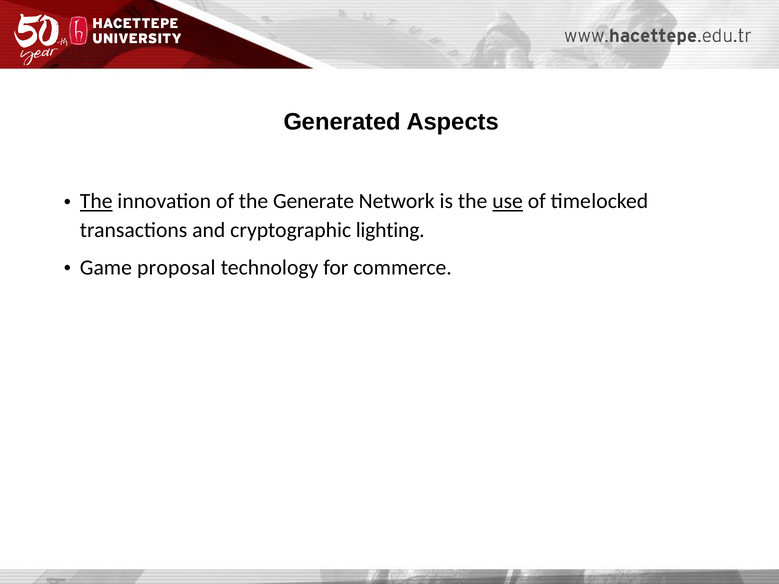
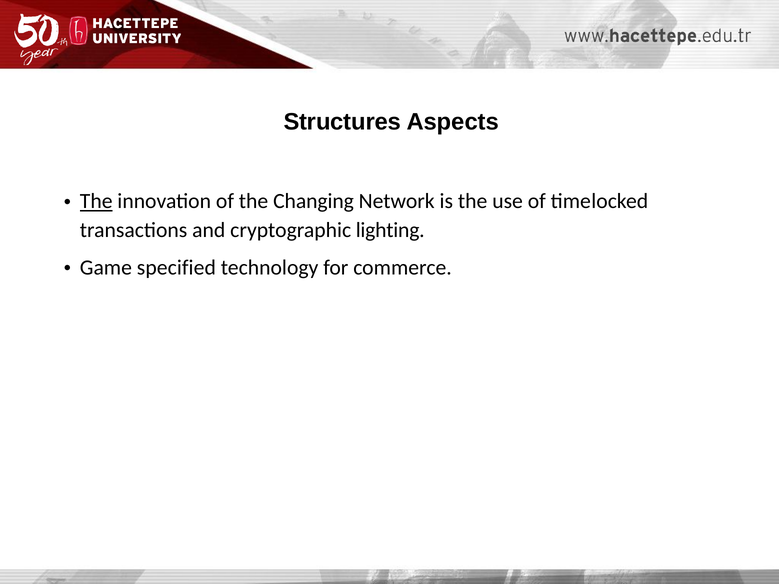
Generated: Generated -> Structures
Generate: Generate -> Changing
use underline: present -> none
proposal: proposal -> specified
